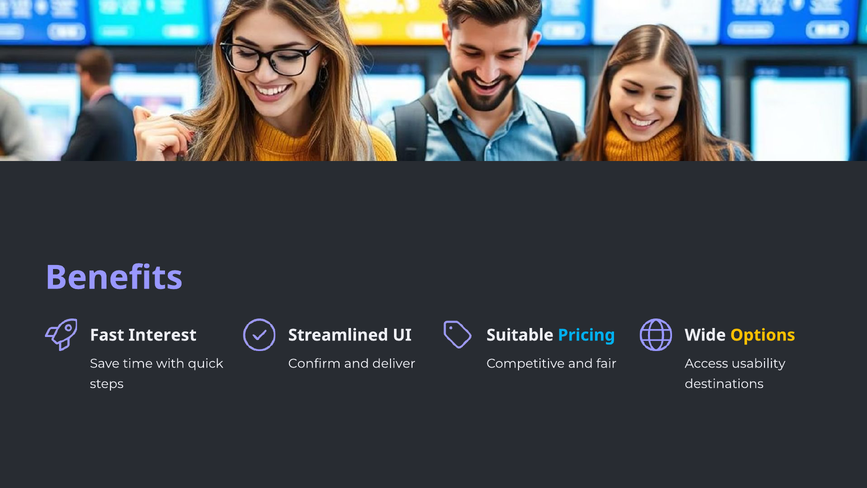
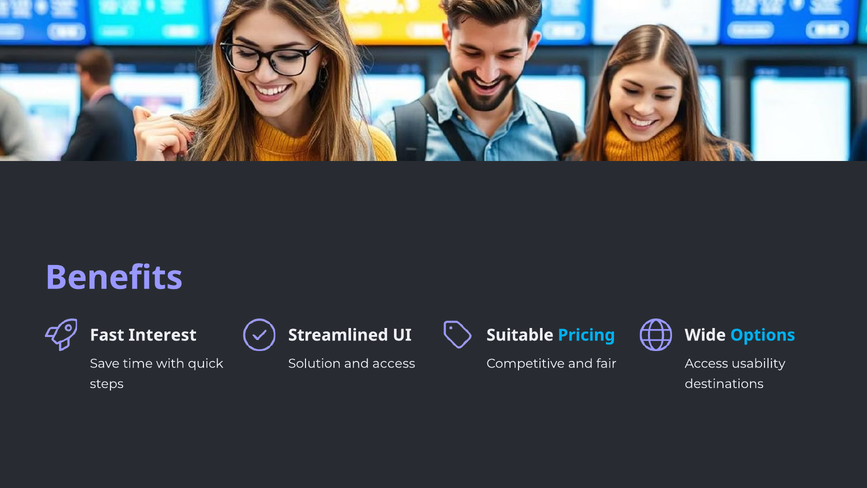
Options colour: yellow -> light blue
Confirm: Confirm -> Solution
and deliver: deliver -> access
